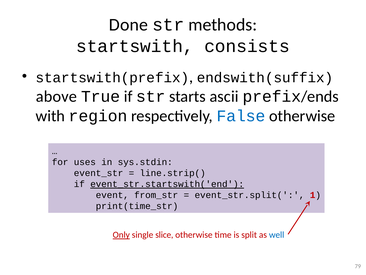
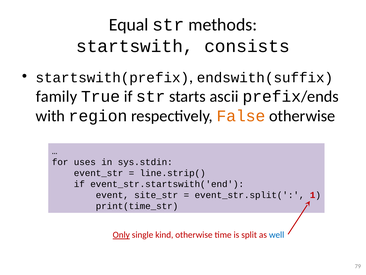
Done: Done -> Equal
above: above -> family
False colour: blue -> orange
event_str.startswith('end underline: present -> none
from_str: from_str -> site_str
slice: slice -> kind
